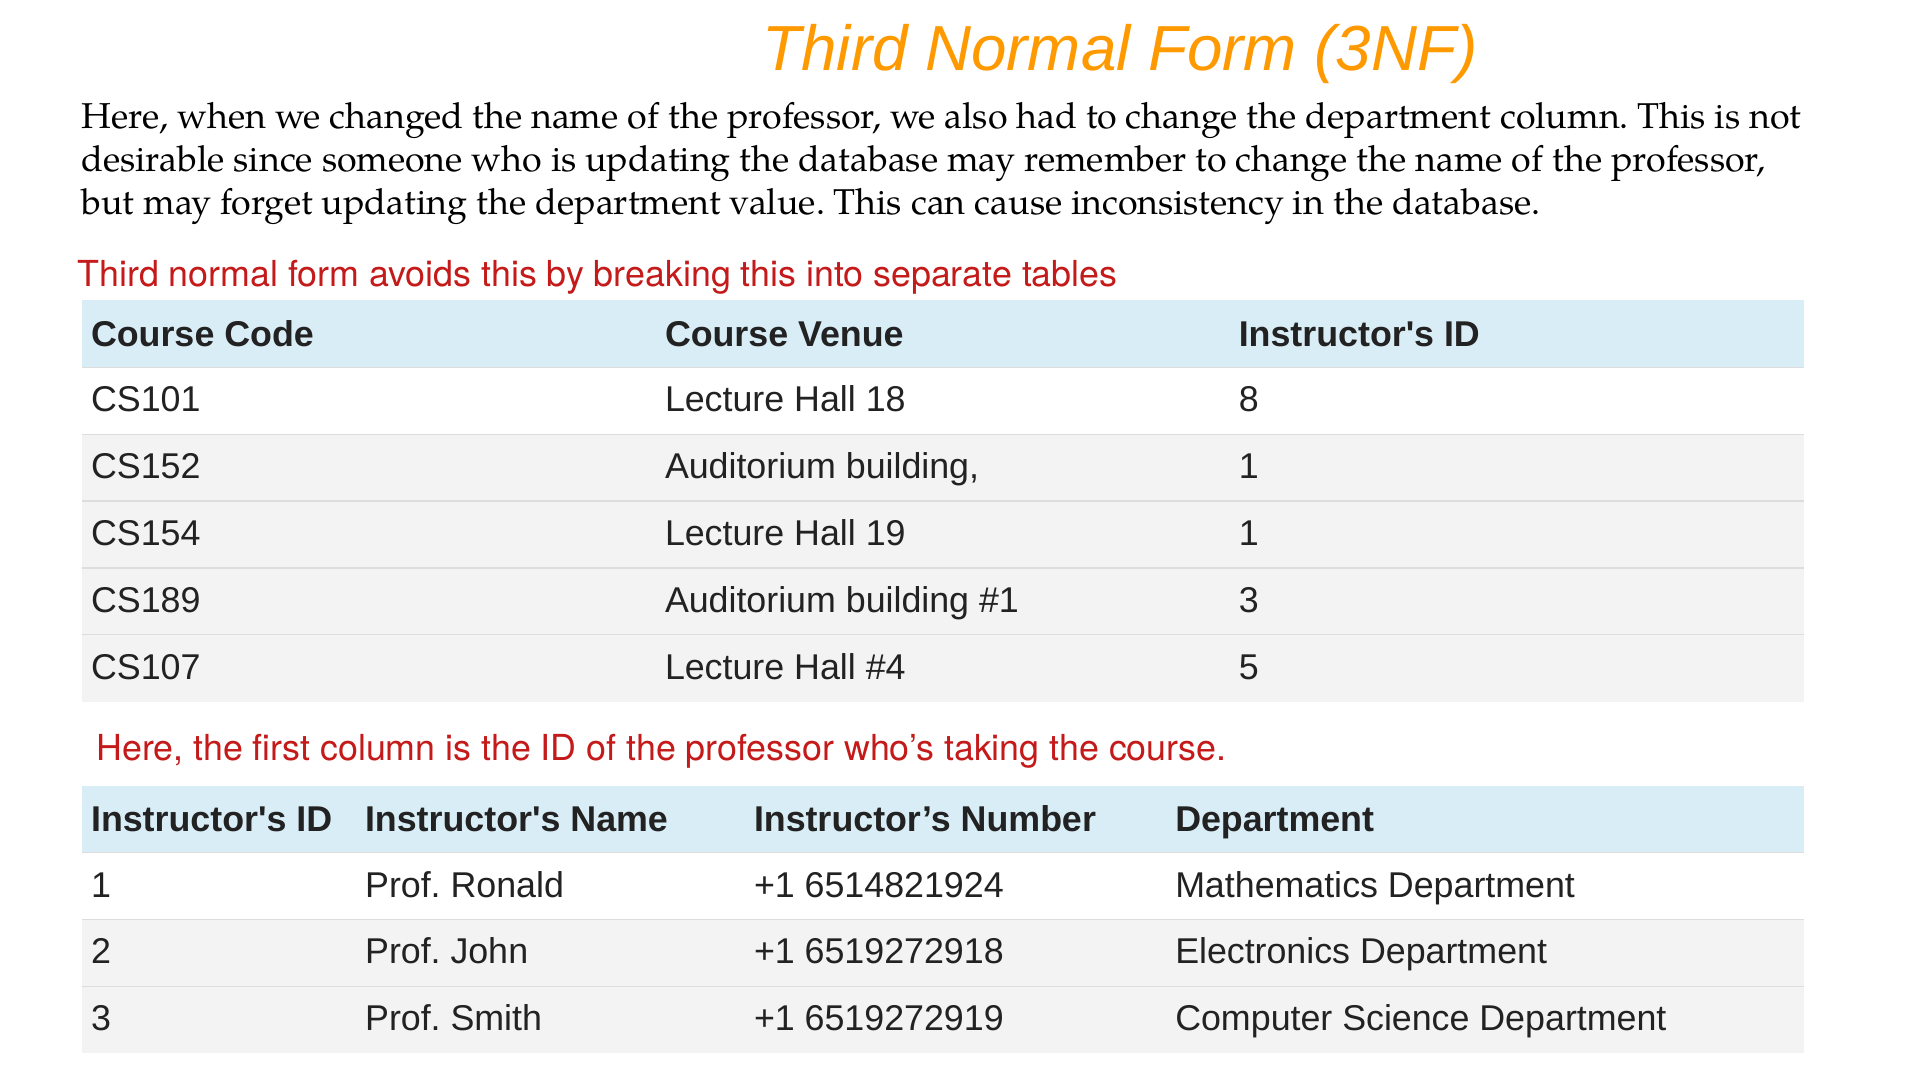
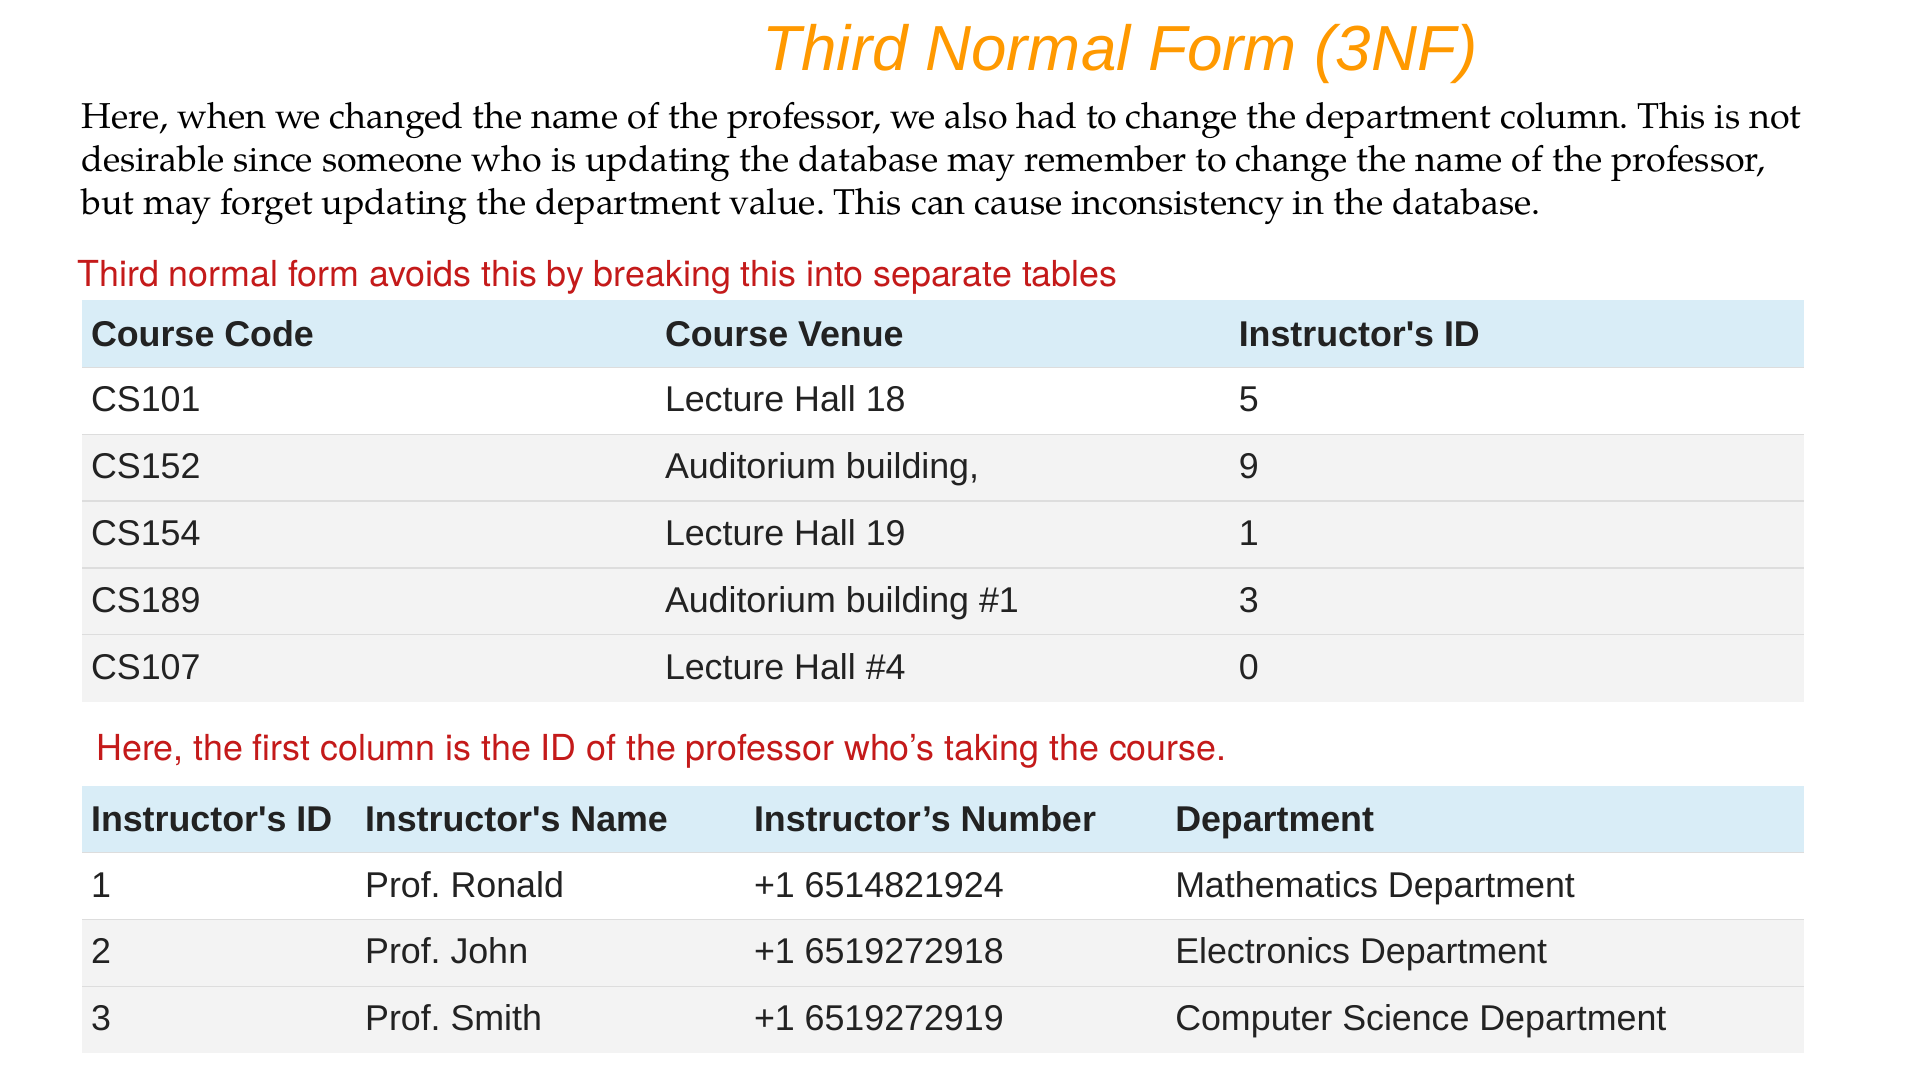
8: 8 -> 5
building 1: 1 -> 9
5: 5 -> 0
